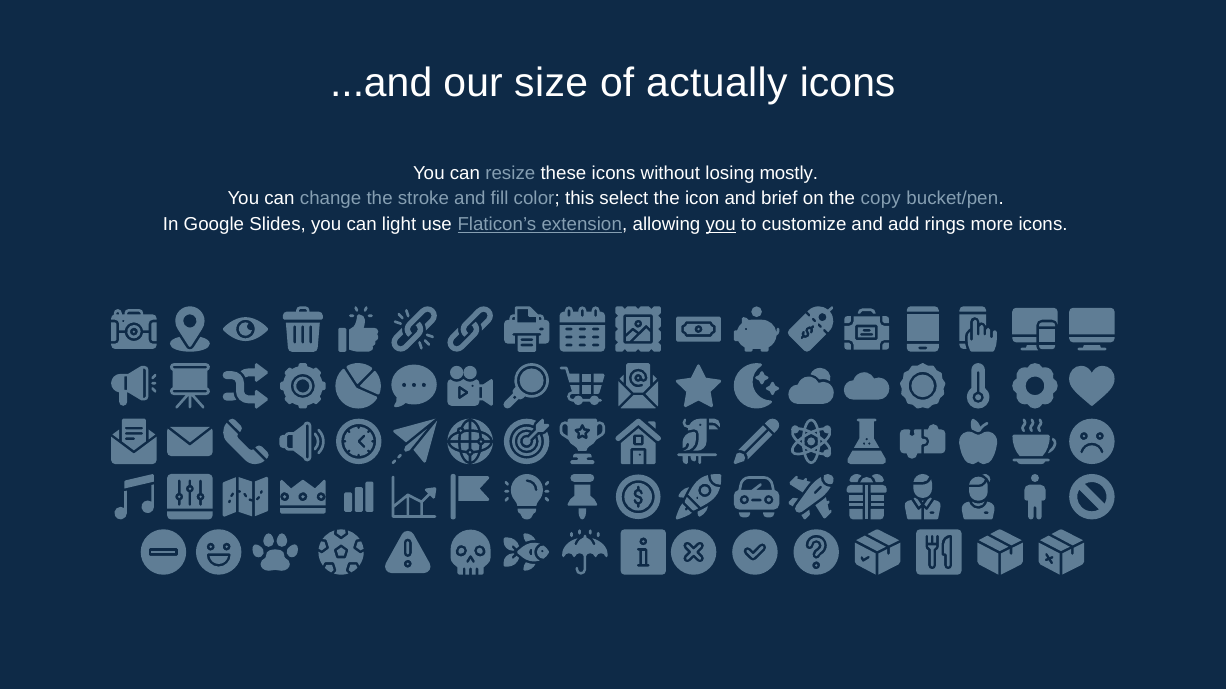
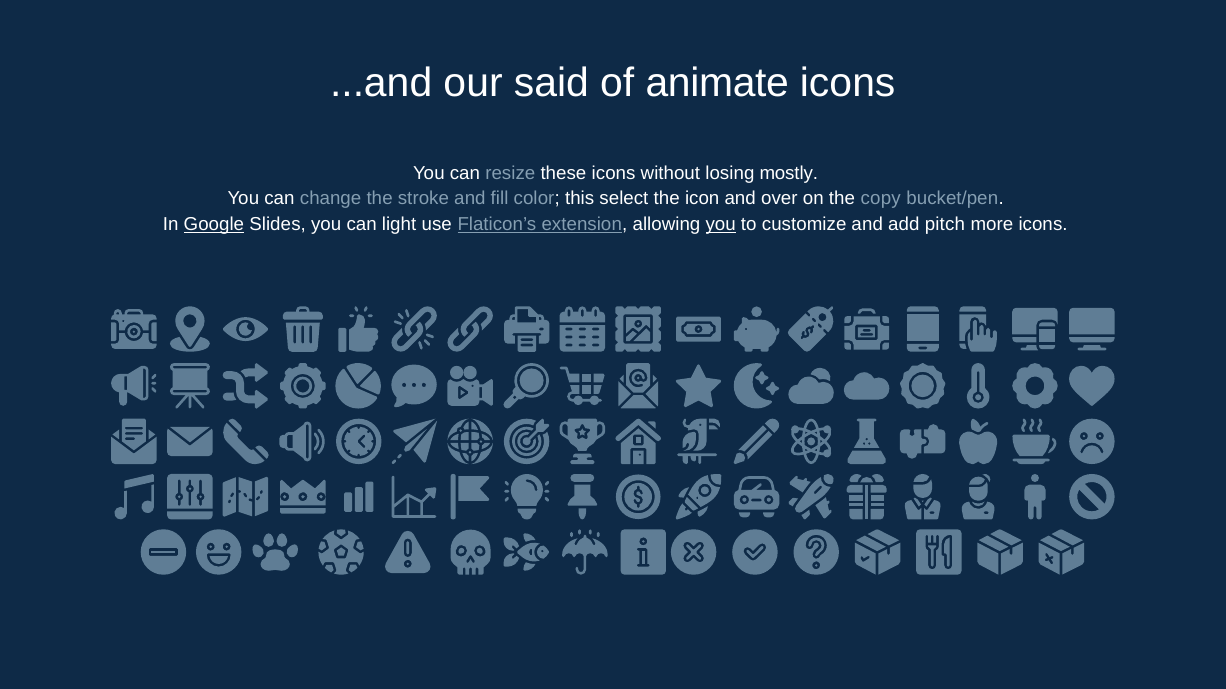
size: size -> said
actually: actually -> animate
brief: brief -> over
Google underline: none -> present
rings: rings -> pitch
